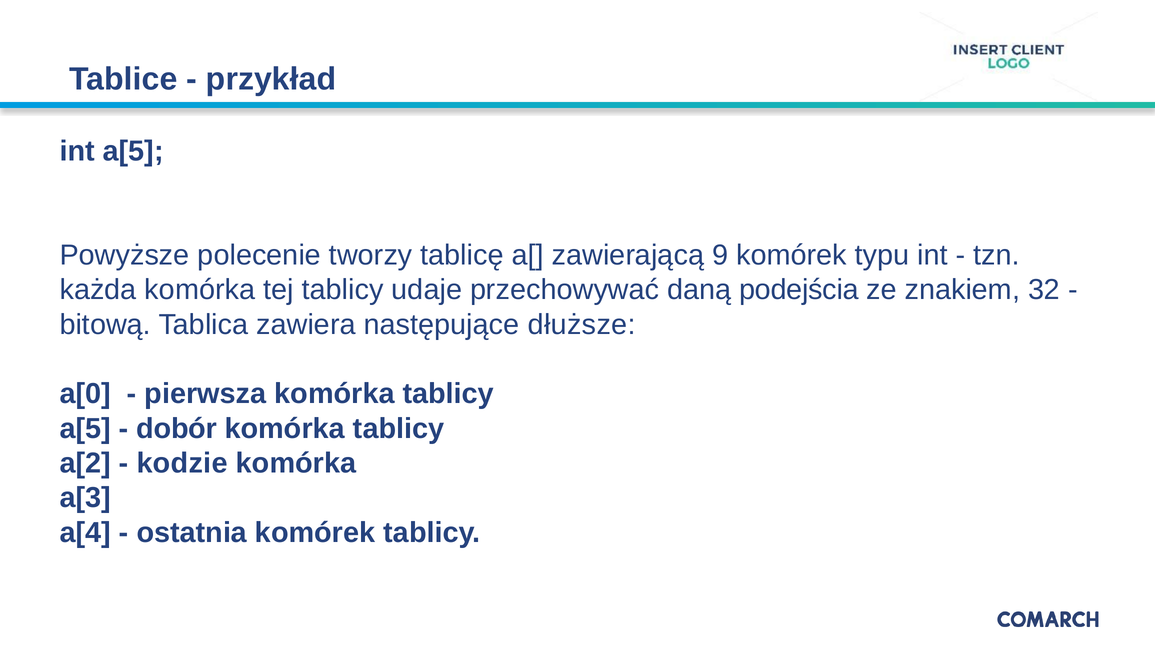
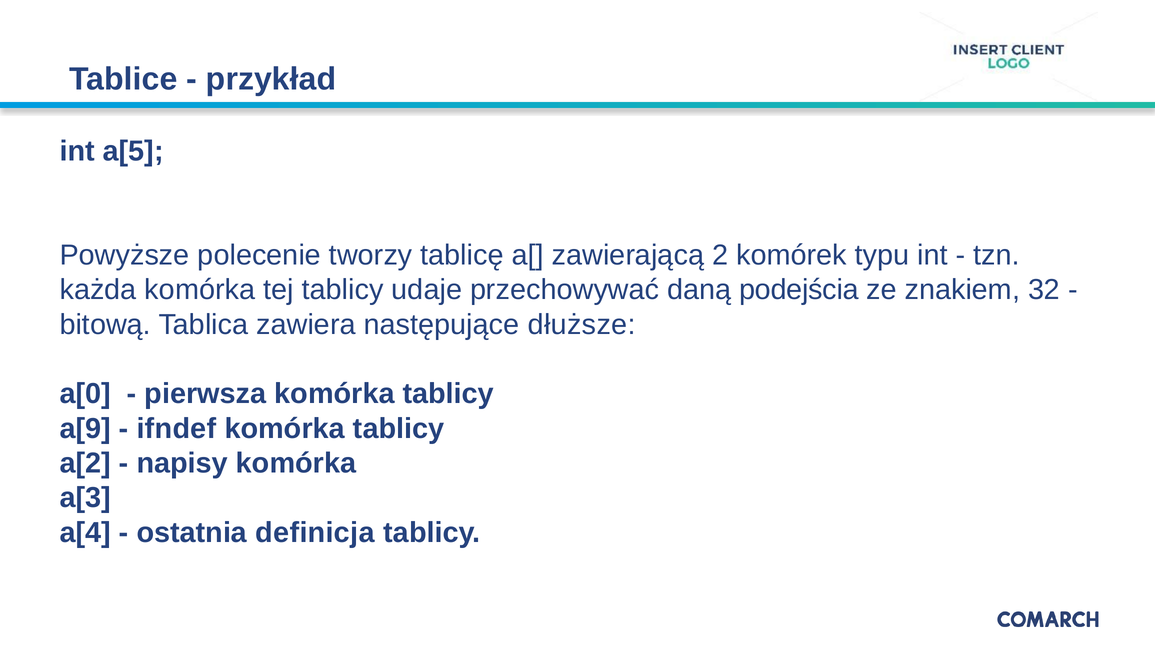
9: 9 -> 2
a[5 at (85, 428): a[5 -> a[9
dobór: dobór -> ifndef
kodzie: kodzie -> napisy
ostatnia komórek: komórek -> definicja
